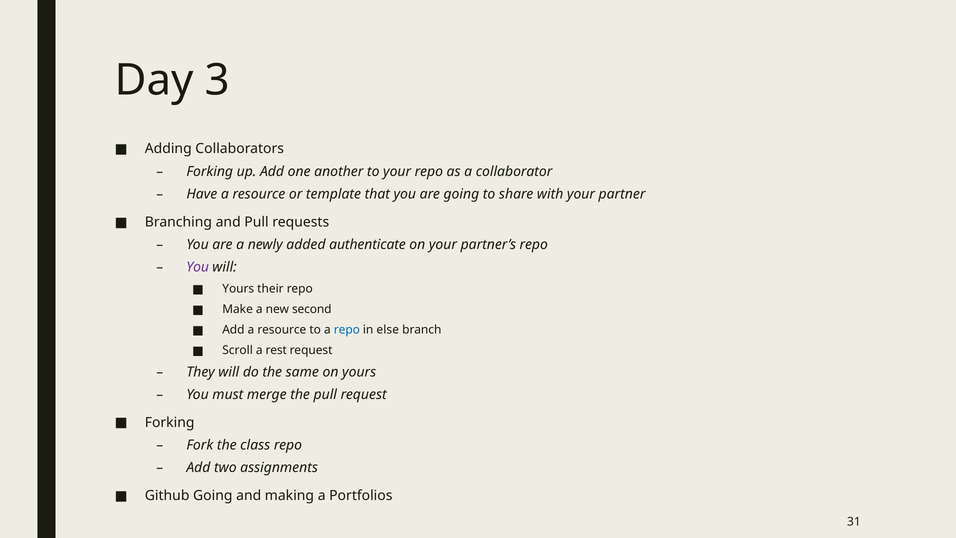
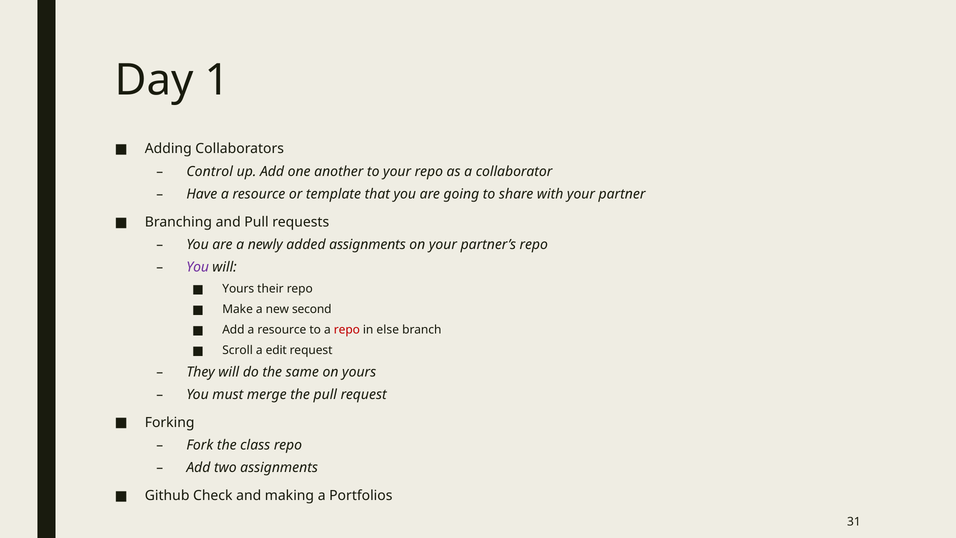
3: 3 -> 1
Forking at (210, 171): Forking -> Control
added authenticate: authenticate -> assignments
repo at (347, 330) colour: blue -> red
rest: rest -> edit
Github Going: Going -> Check
